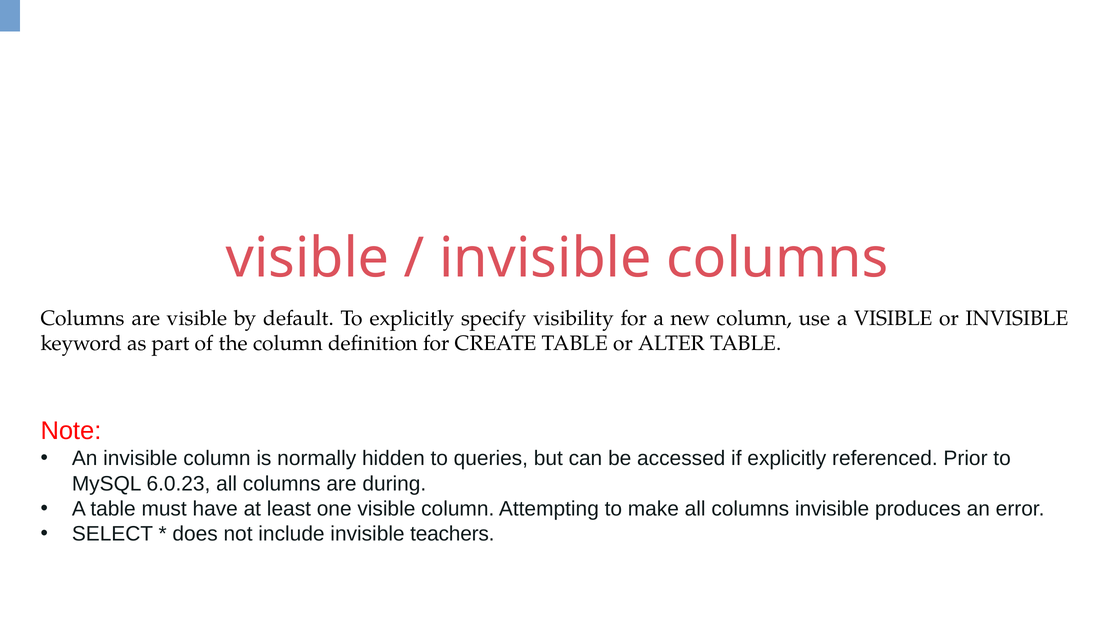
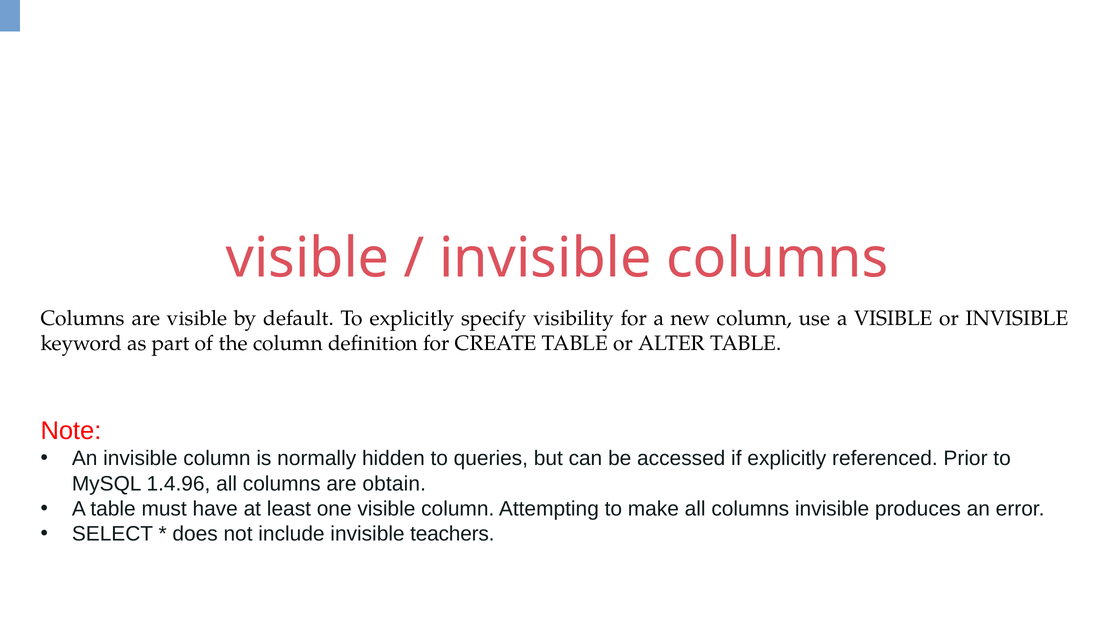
6.0.23: 6.0.23 -> 1.4.96
during: during -> obtain
